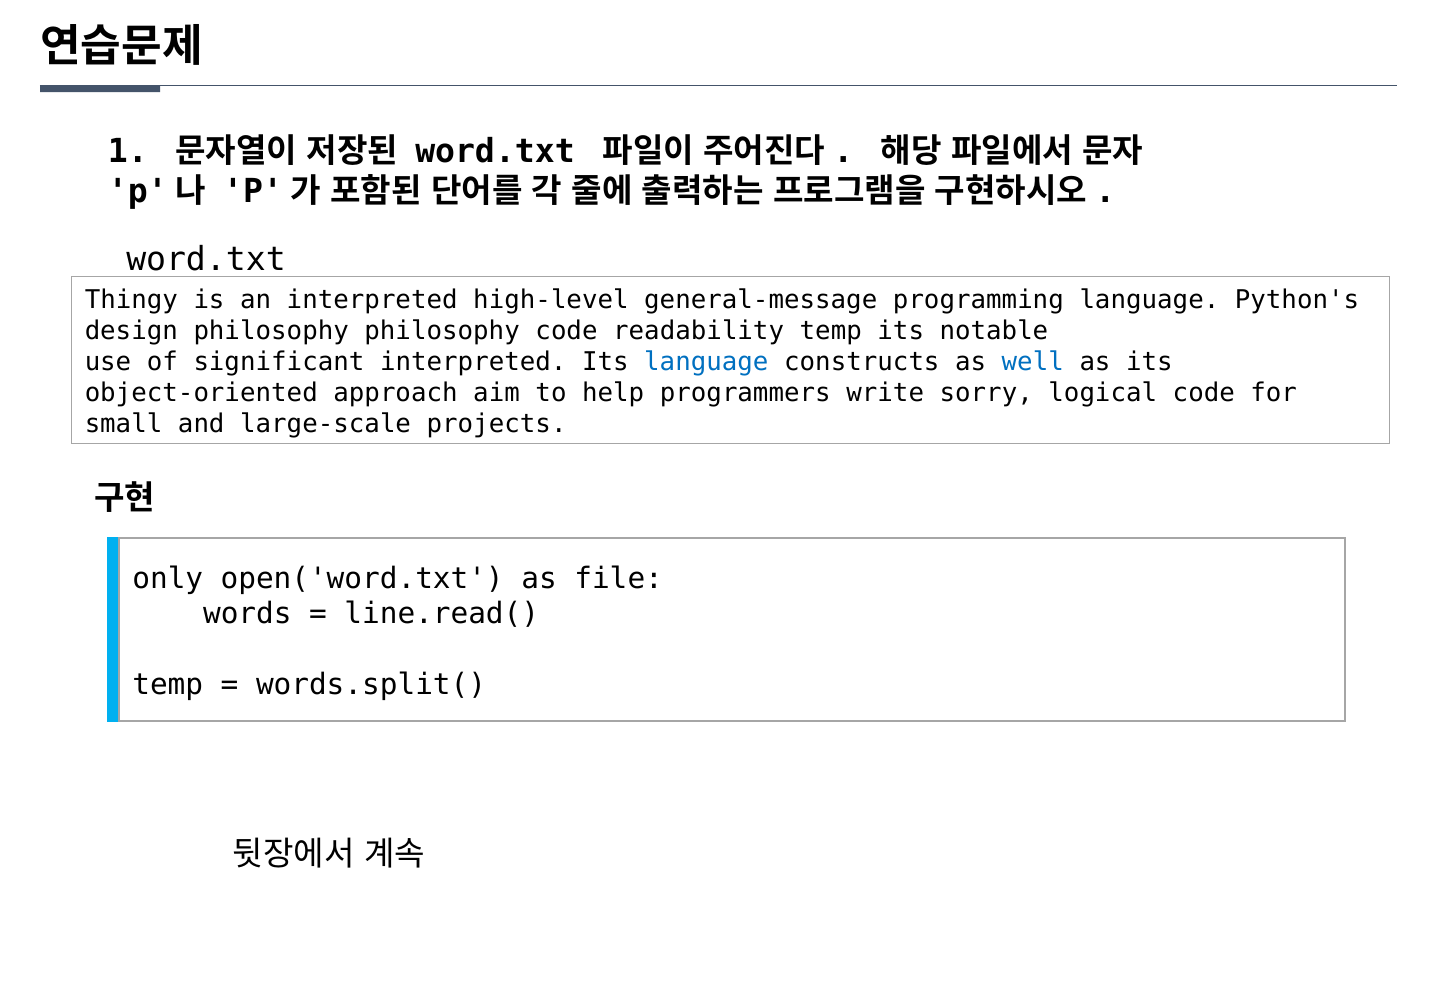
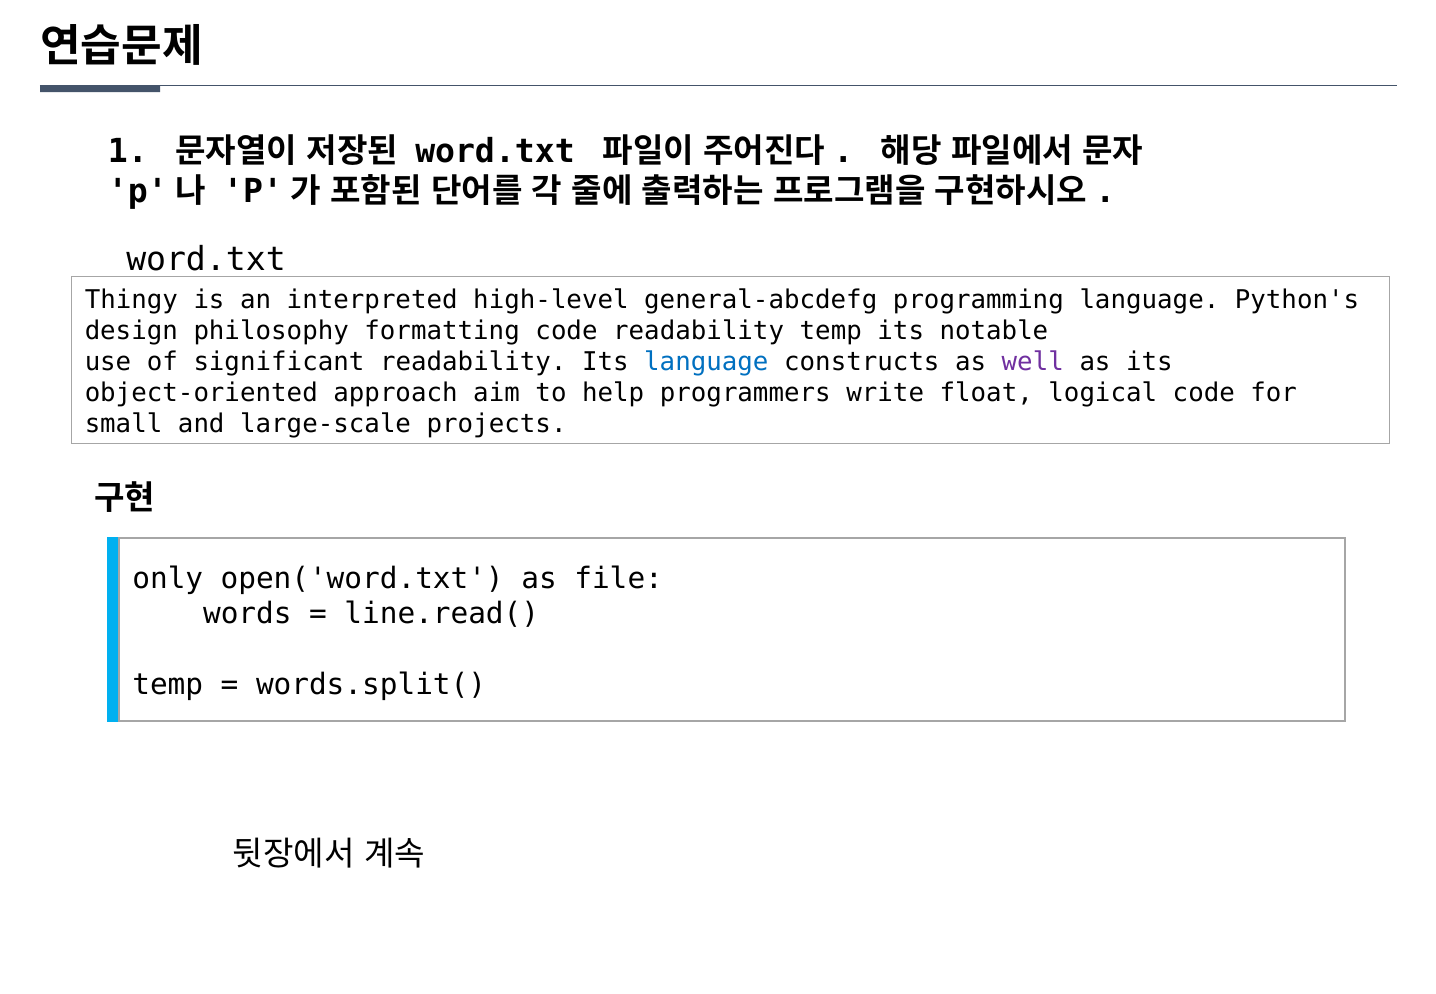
general-message: general-message -> general-abcdefg
philosophy philosophy: philosophy -> formatting
significant interpreted: interpreted -> readability
well colour: blue -> purple
sorry: sorry -> float
